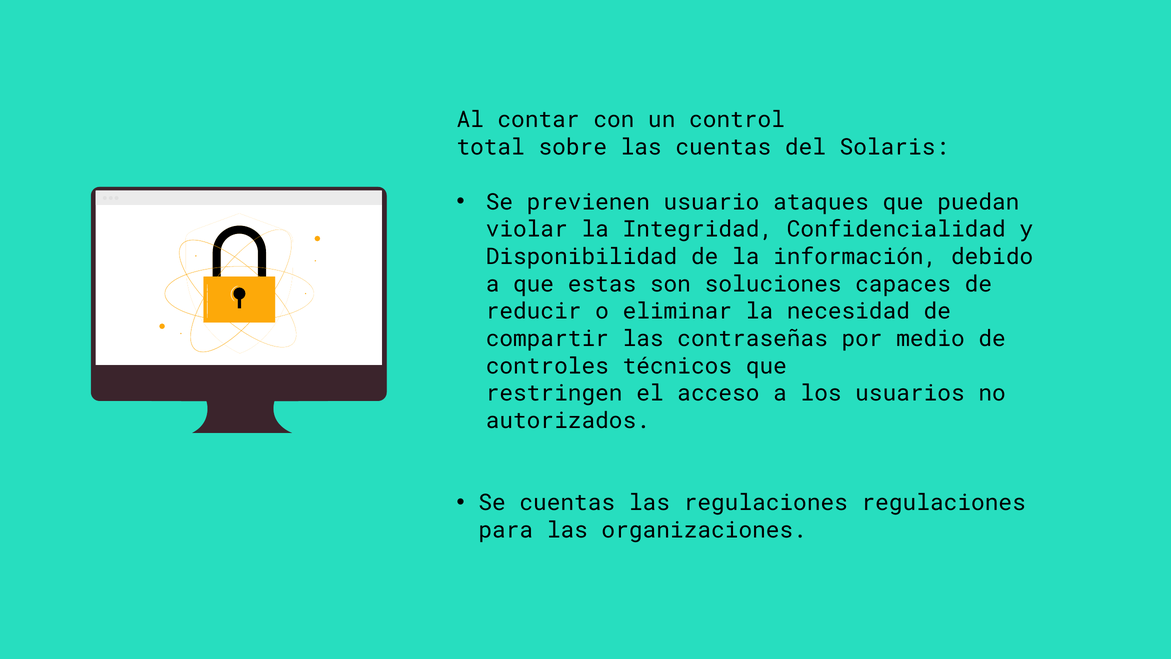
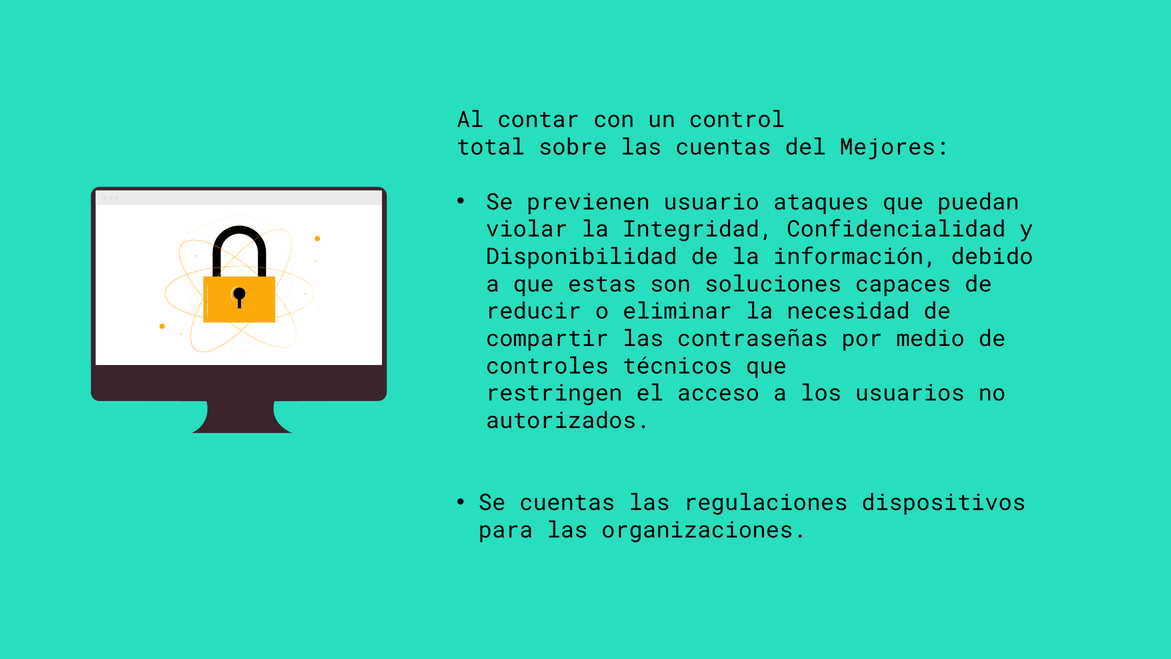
Solaris: Solaris -> Mejores
regulaciones regulaciones: regulaciones -> dispositivos
